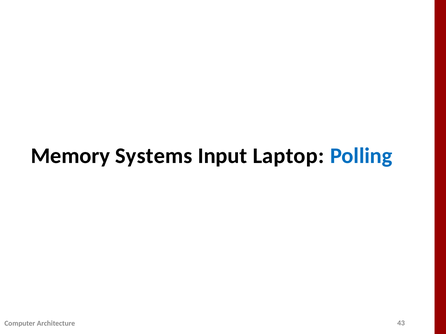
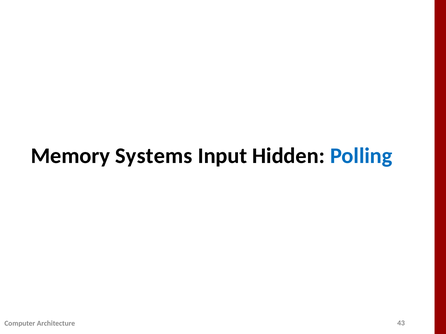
Laptop: Laptop -> Hidden
